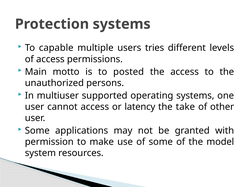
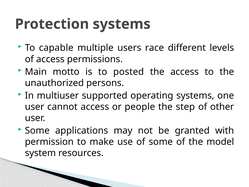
tries: tries -> race
latency: latency -> people
take: take -> step
